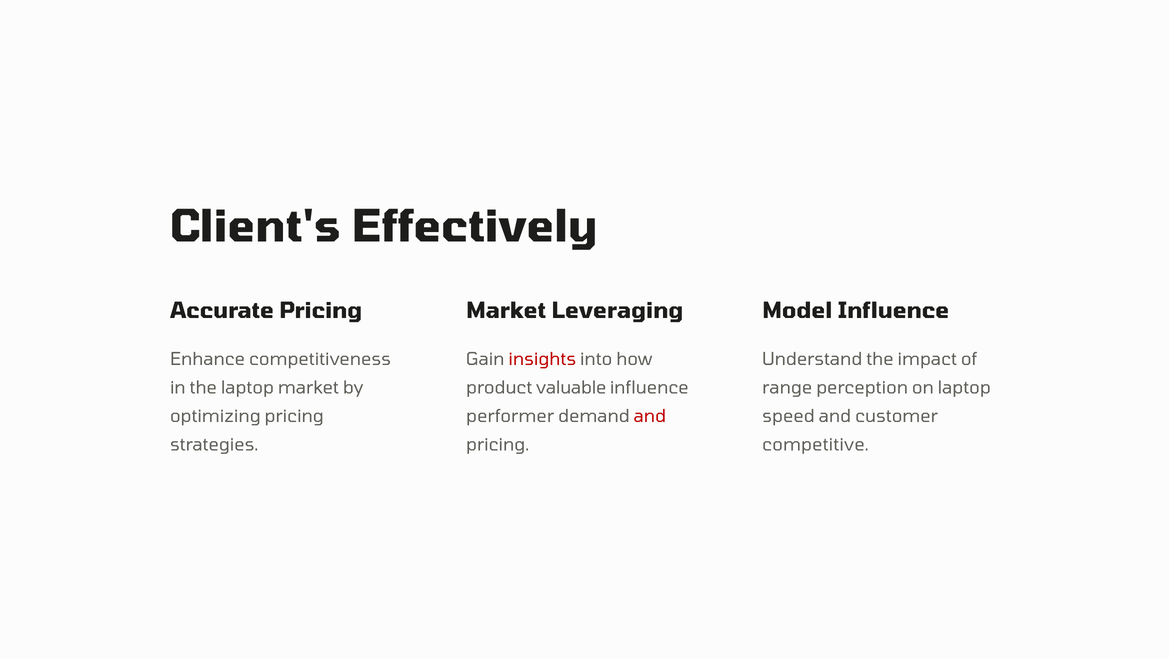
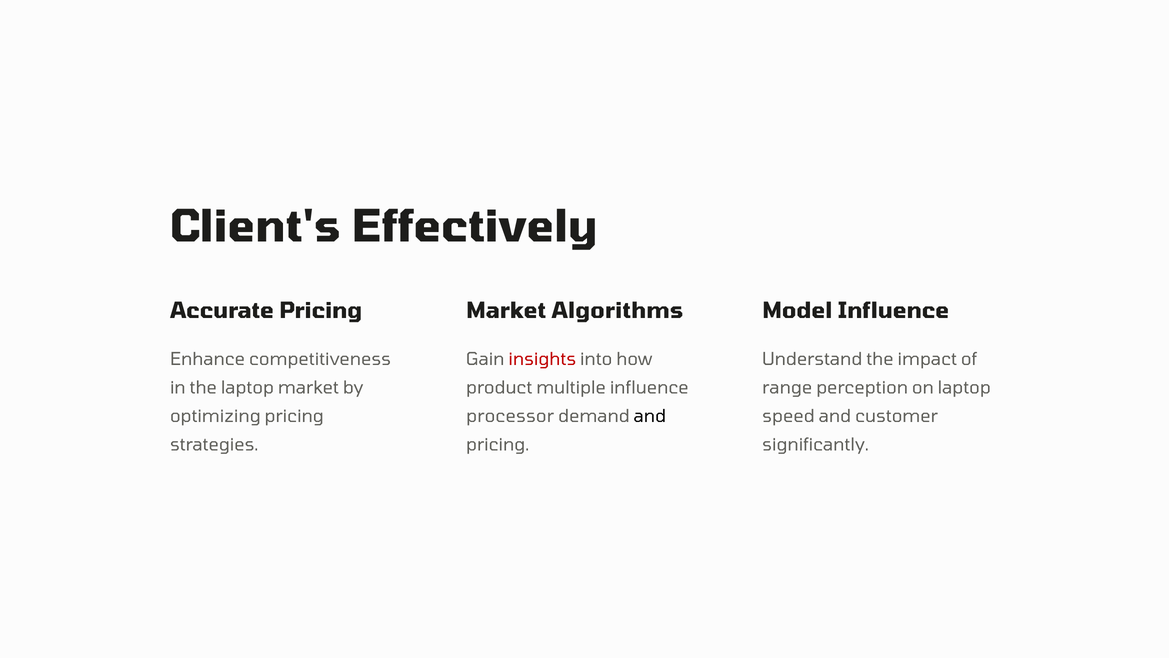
Leveraging: Leveraging -> Algorithms
valuable: valuable -> multiple
performer: performer -> processor
and at (650, 416) colour: red -> black
competitive: competitive -> significantly
